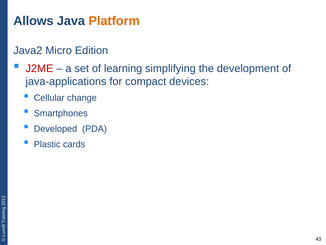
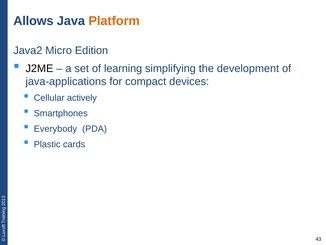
J2ME colour: red -> black
change: change -> actively
Developed: Developed -> Everybody
